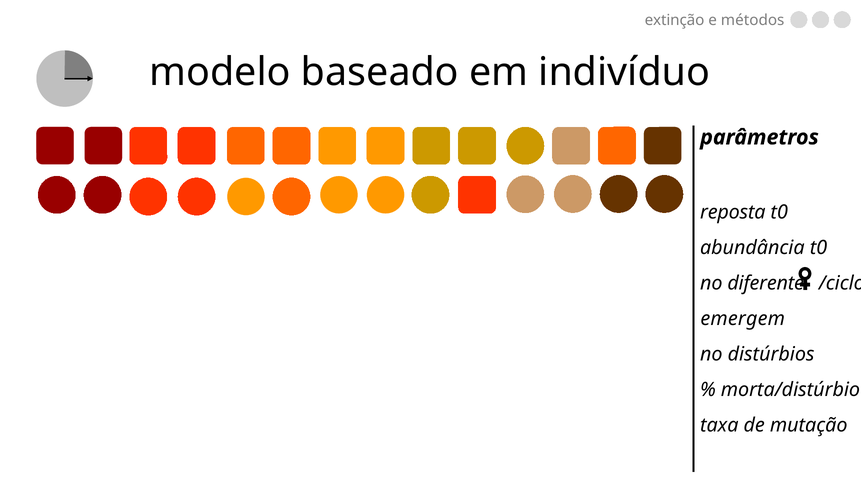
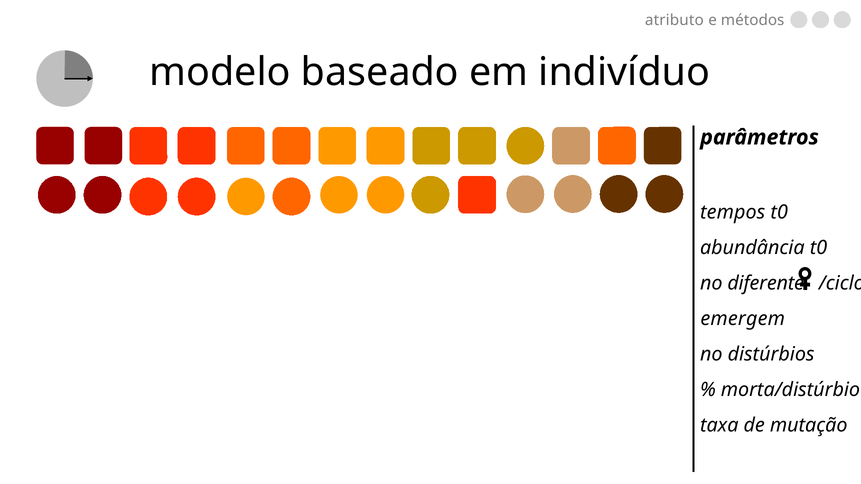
extinção: extinção -> atributo
reposta: reposta -> tempos
